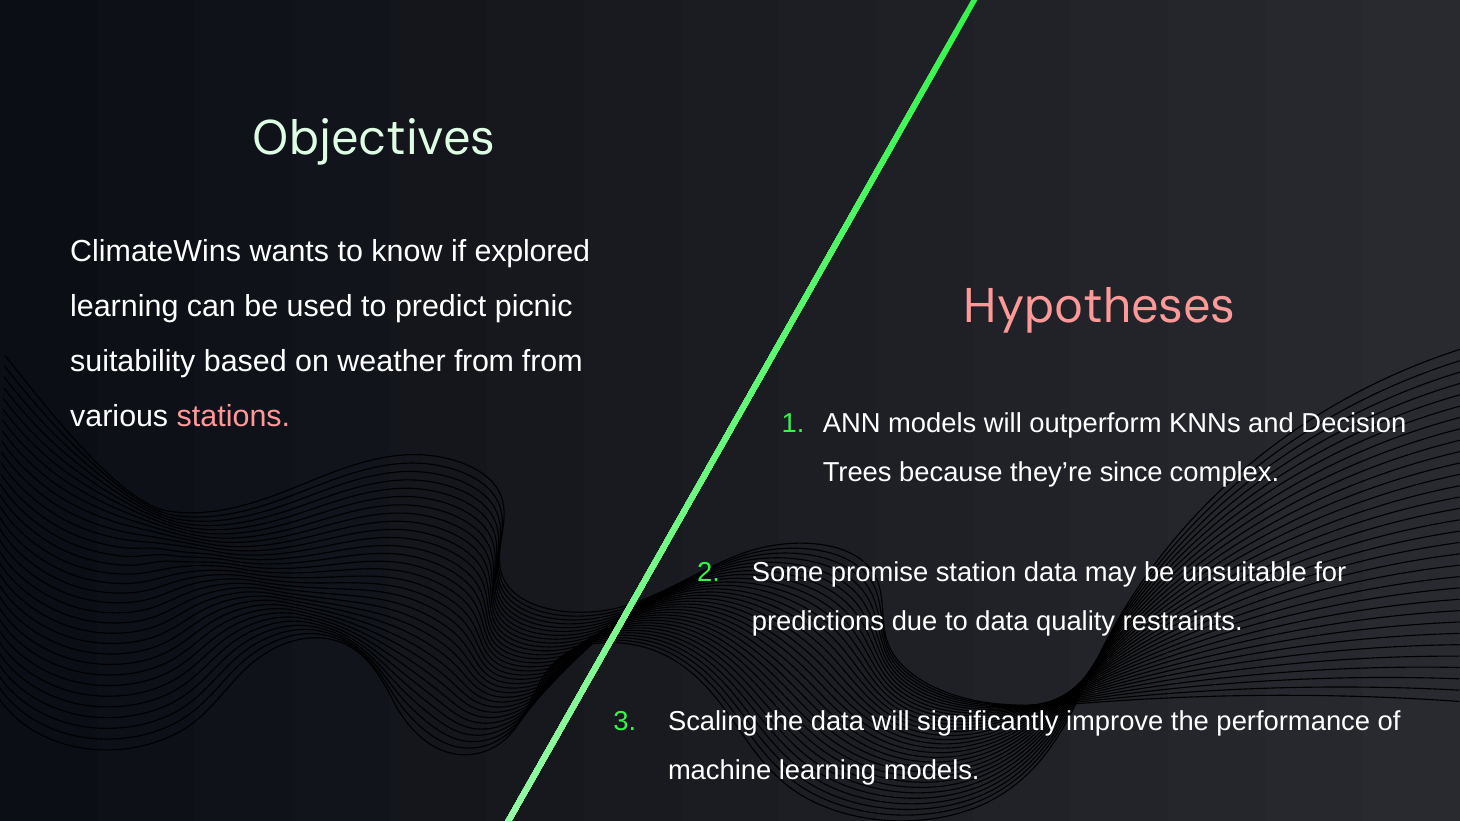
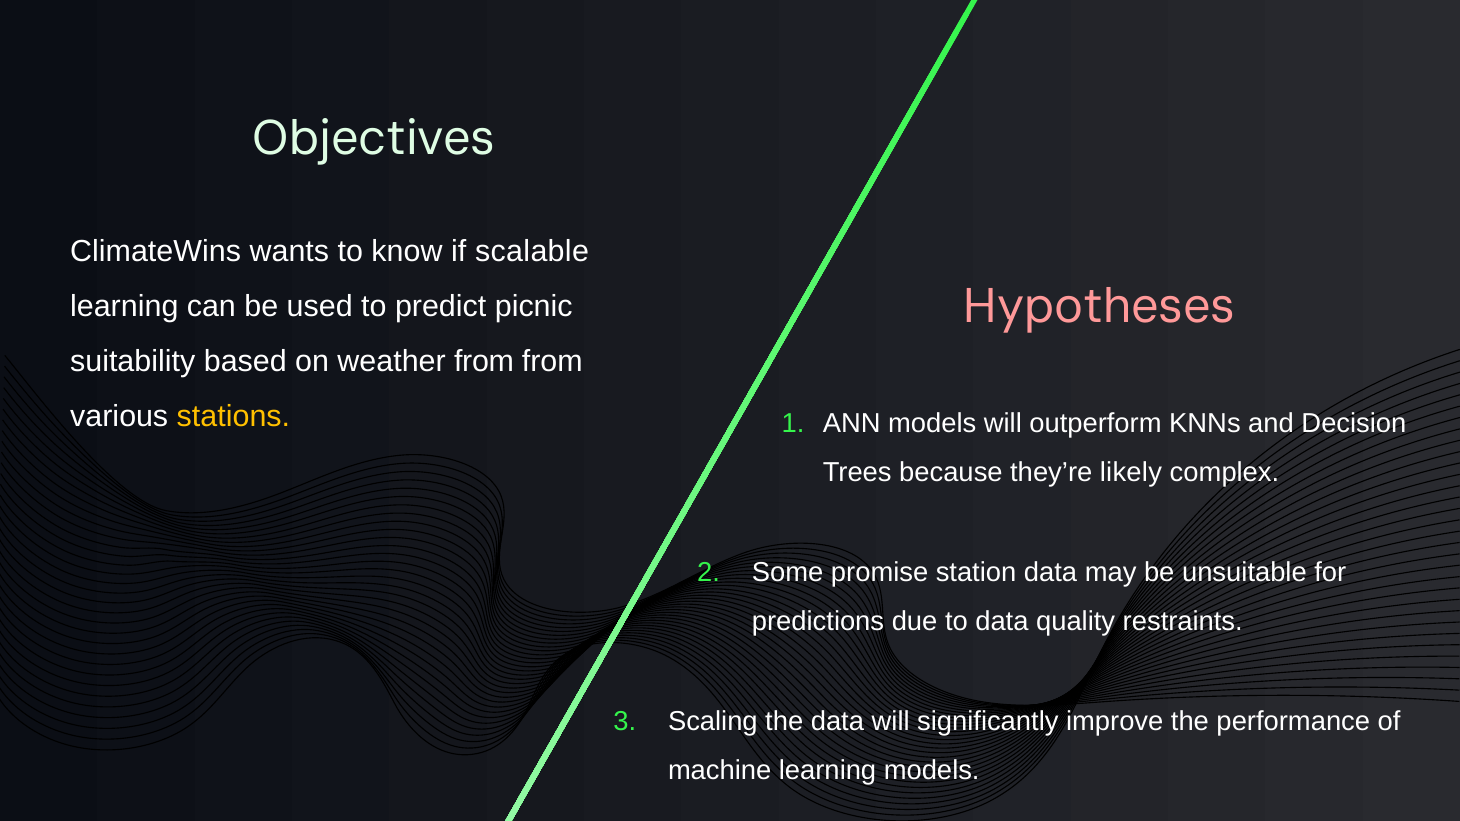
explored: explored -> scalable
stations colour: pink -> yellow
since: since -> likely
